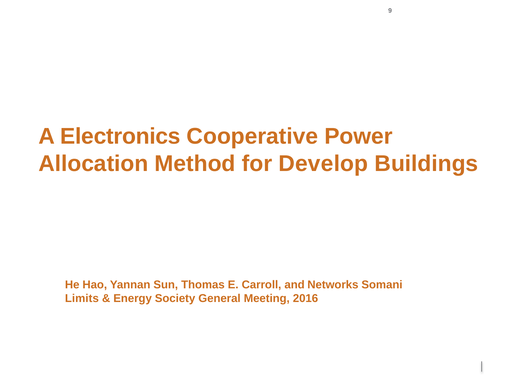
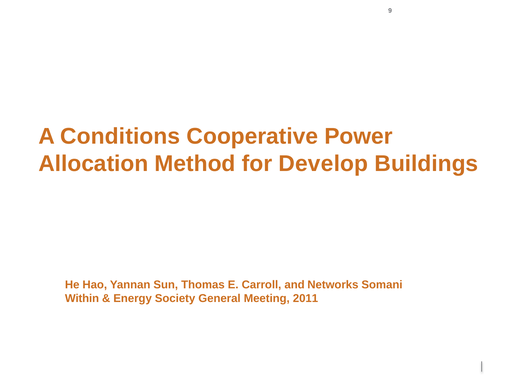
Electronics: Electronics -> Conditions
Limits: Limits -> Within
2016: 2016 -> 2011
